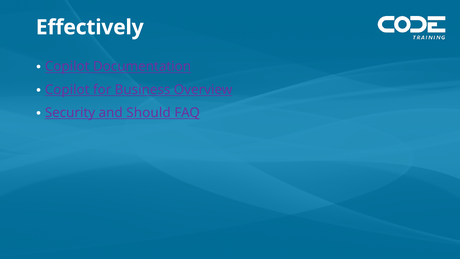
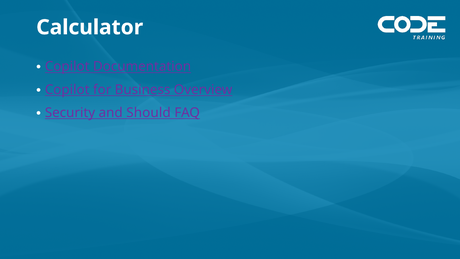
Effectively: Effectively -> Calculator
